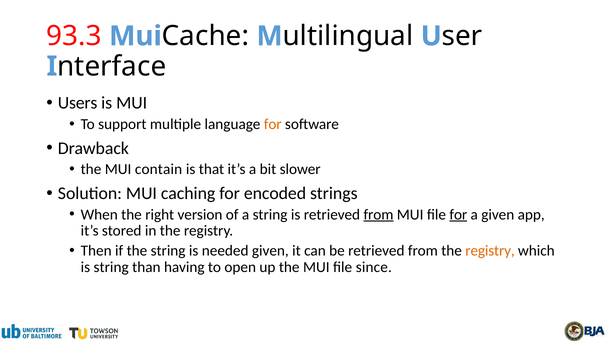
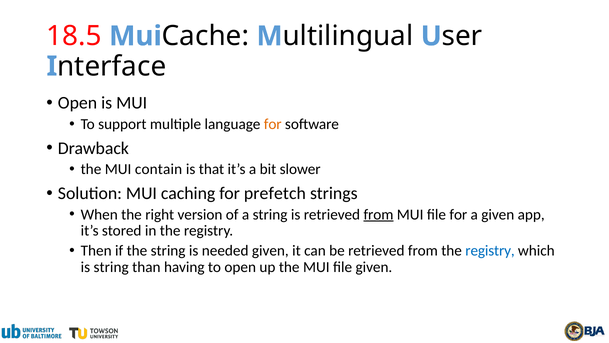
93.3: 93.3 -> 18.5
Users at (78, 103): Users -> Open
encoded: encoded -> prefetch
for at (458, 214) underline: present -> none
registry at (490, 250) colour: orange -> blue
file since: since -> given
